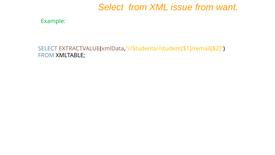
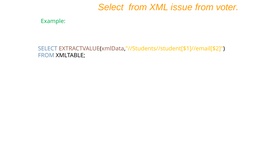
want: want -> voter
